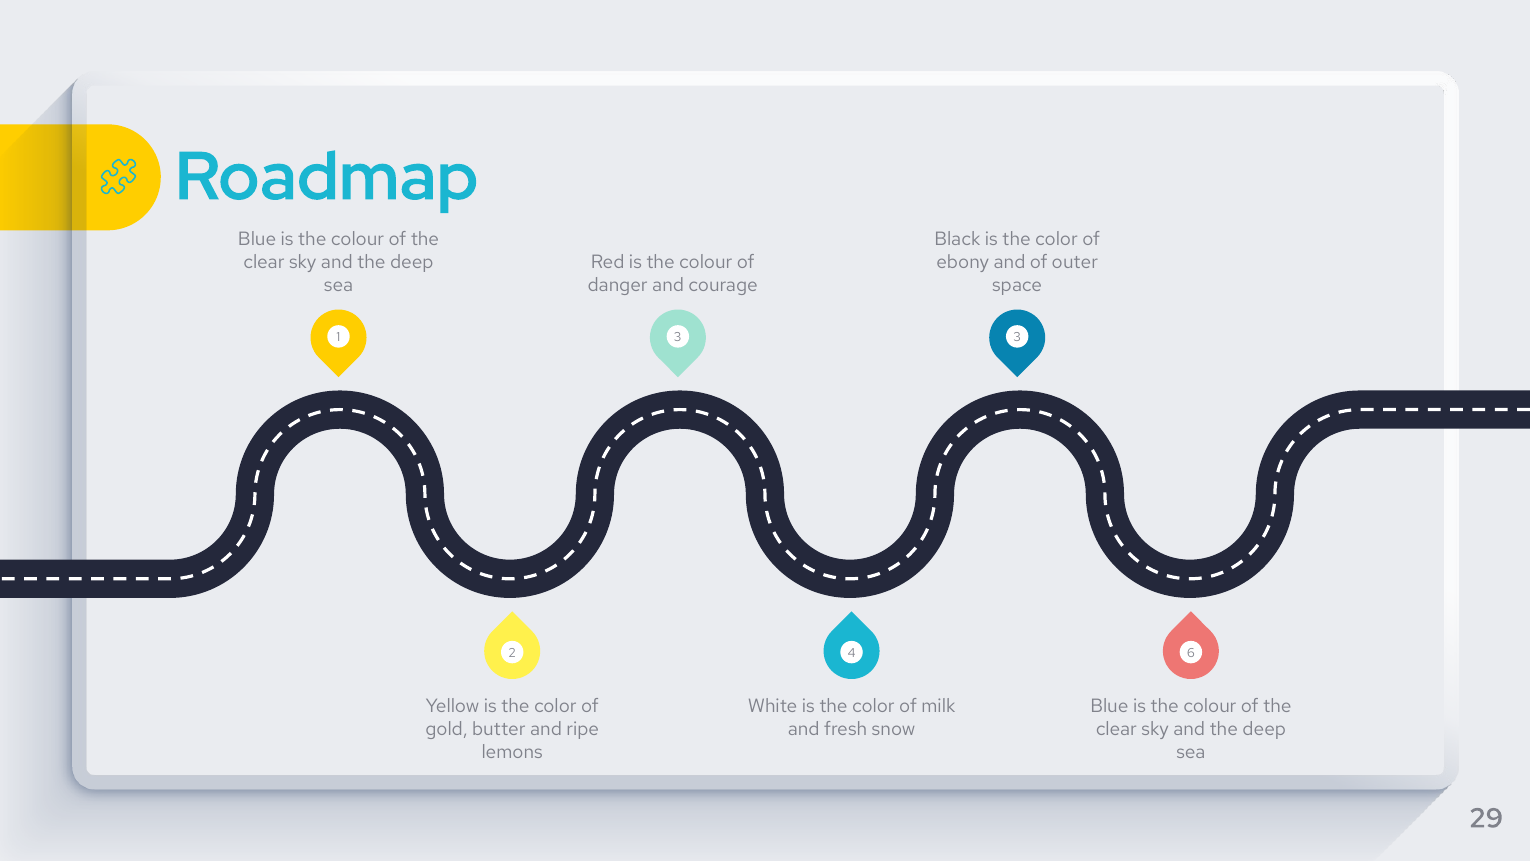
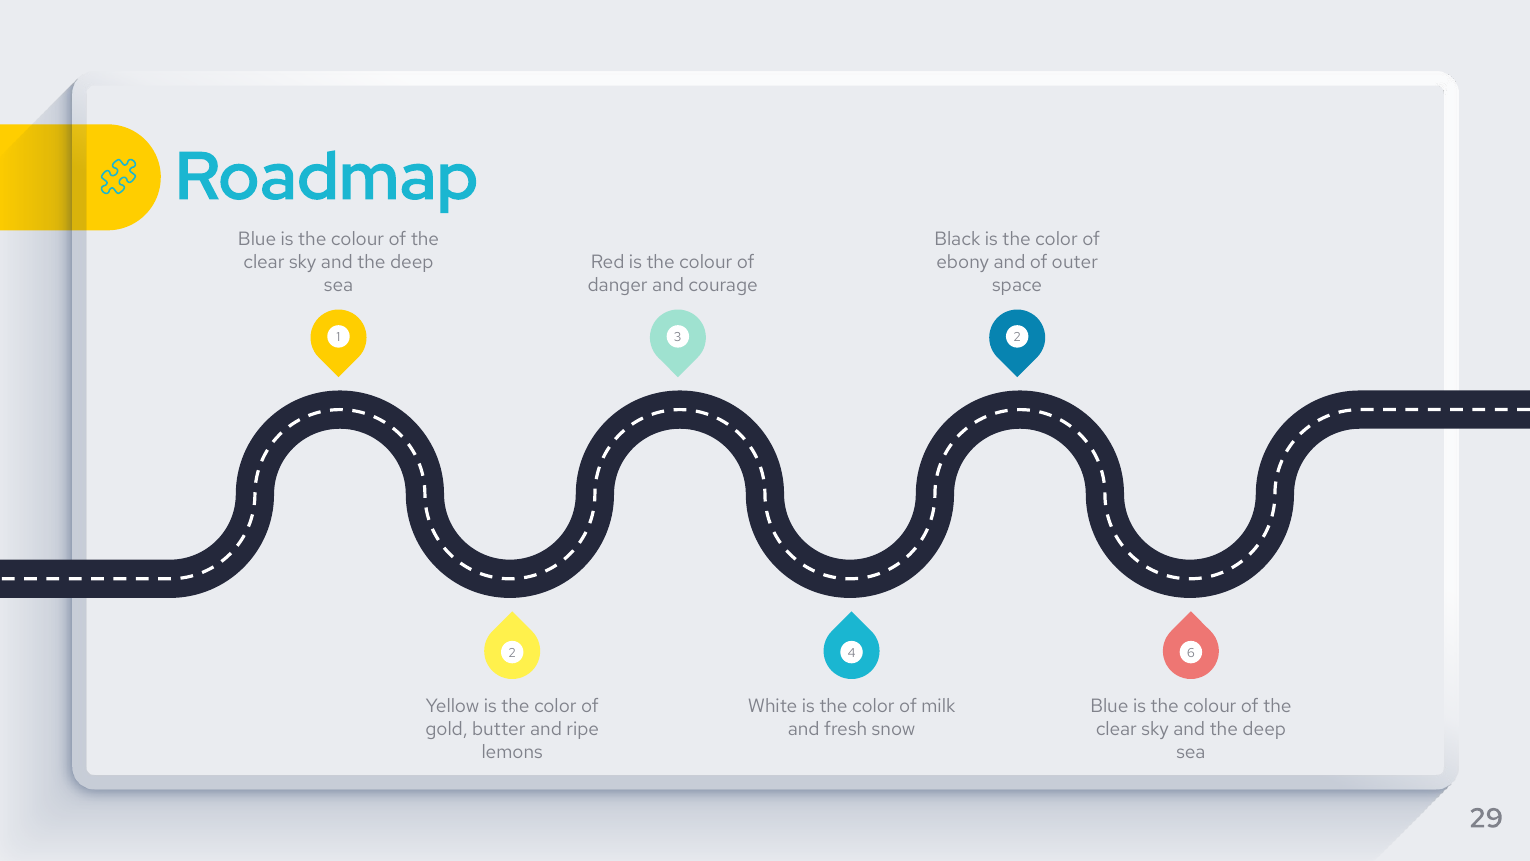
3 3: 3 -> 2
